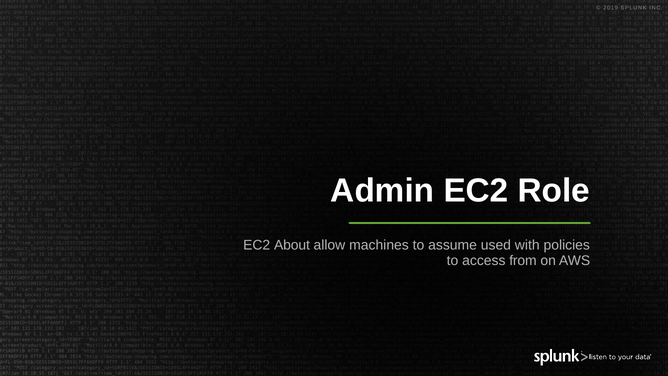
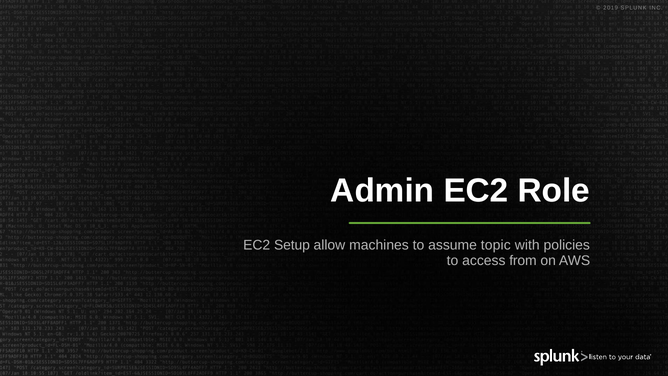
About: About -> Setup
used: used -> topic
